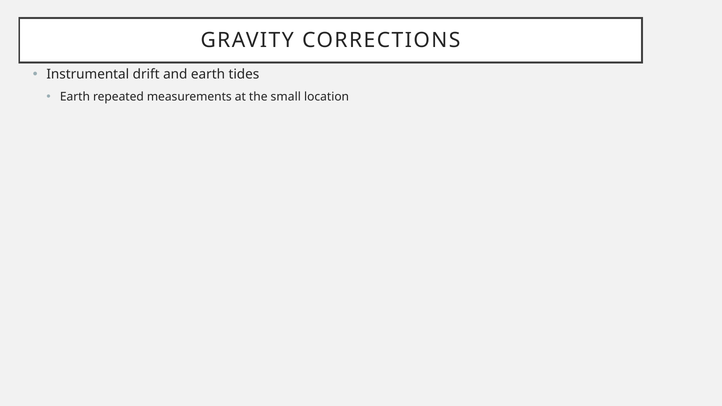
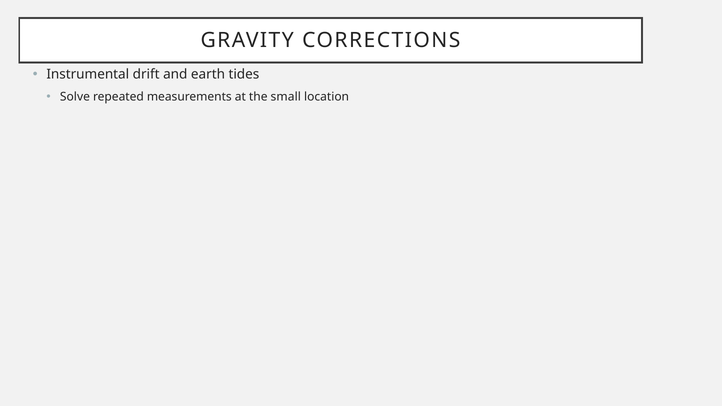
Earth at (75, 97): Earth -> Solve
